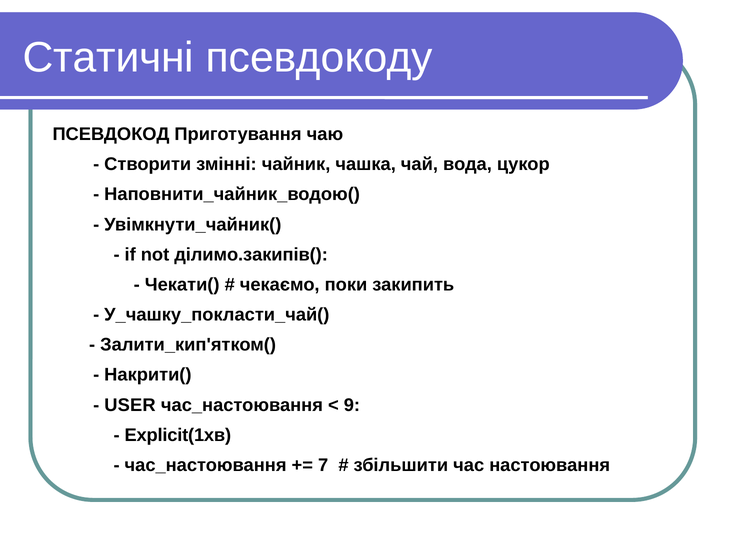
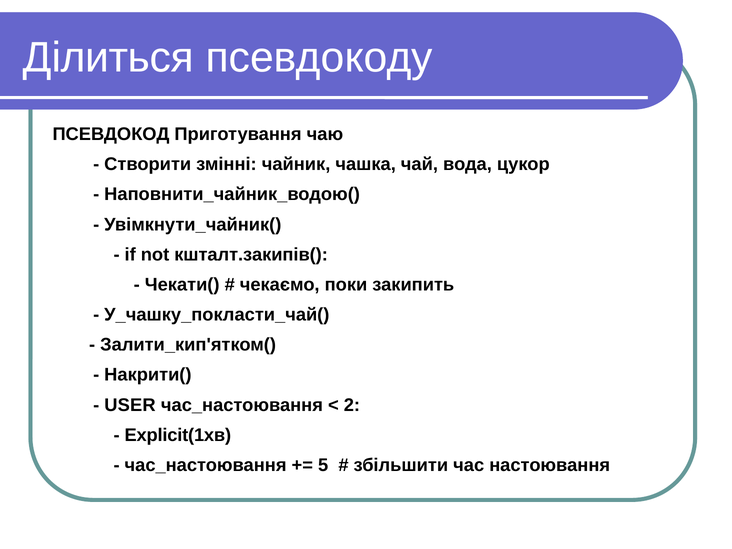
Статичні: Статичні -> Ділиться
ділимо.закипів(: ділимо.закипів( -> кшталт.закипів(
9: 9 -> 2
7: 7 -> 5
